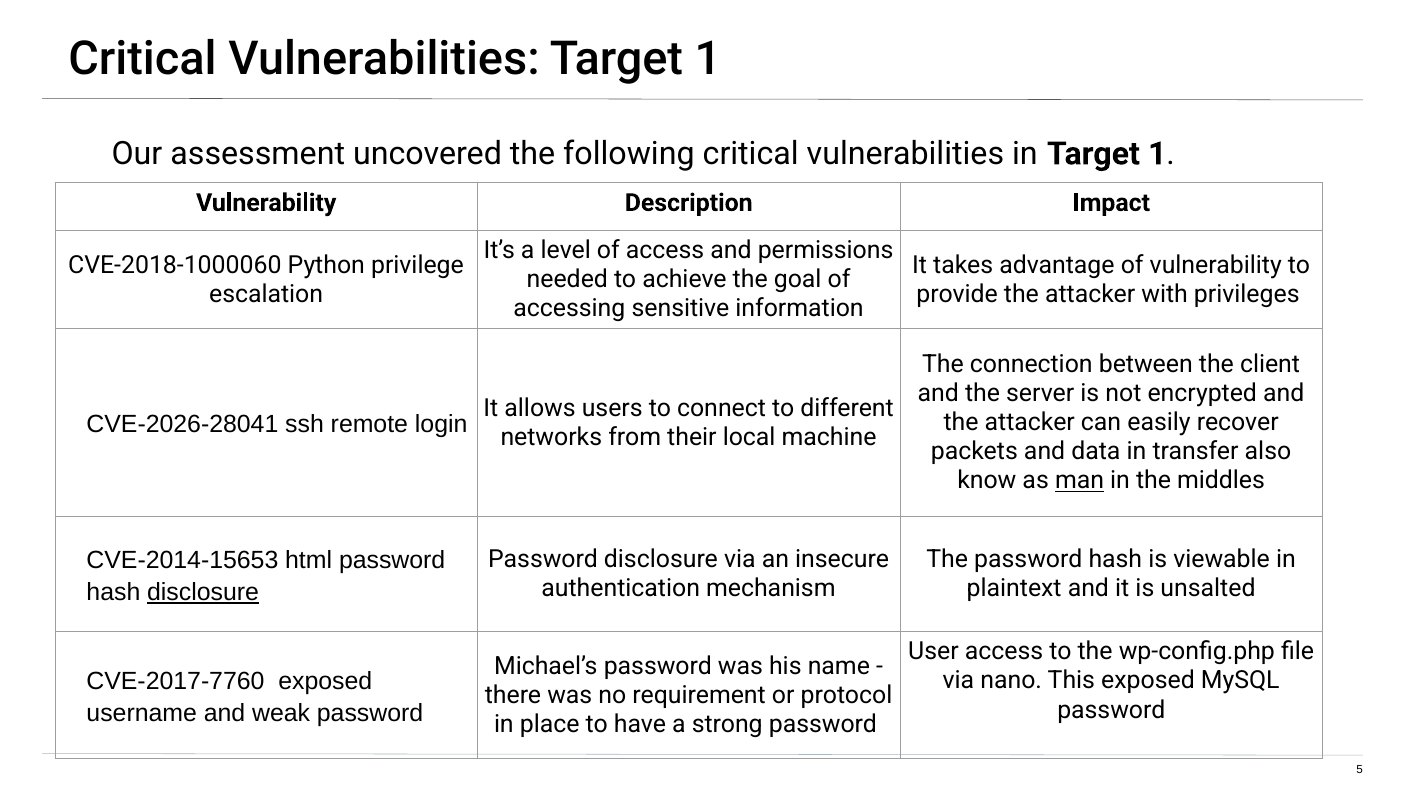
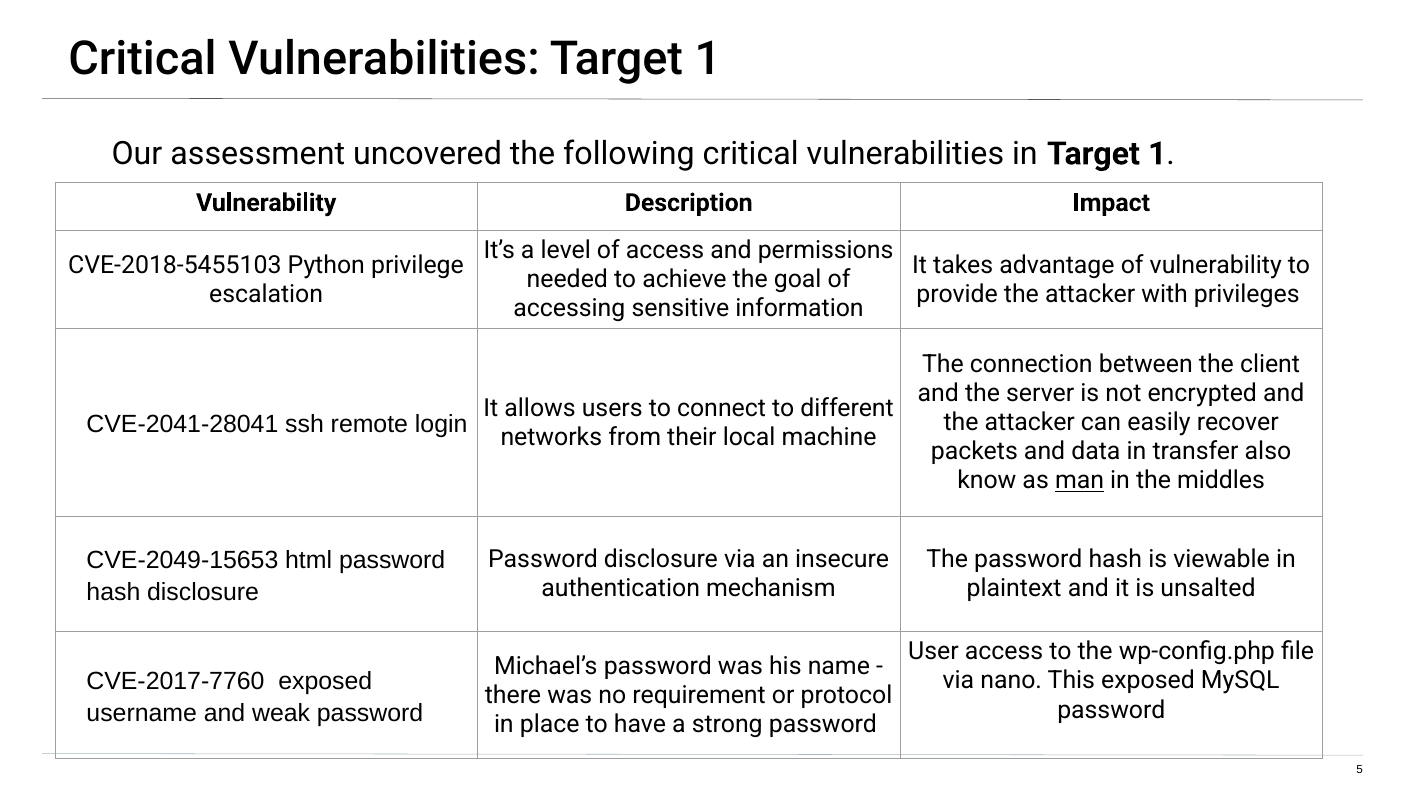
CVE-2018-1000060: CVE-2018-1000060 -> CVE-2018-5455103
CVE-2026-28041: CVE-2026-28041 -> CVE-2041-28041
CVE-2014-15653: CVE-2014-15653 -> CVE-2049-15653
disclosure at (203, 593) underline: present -> none
